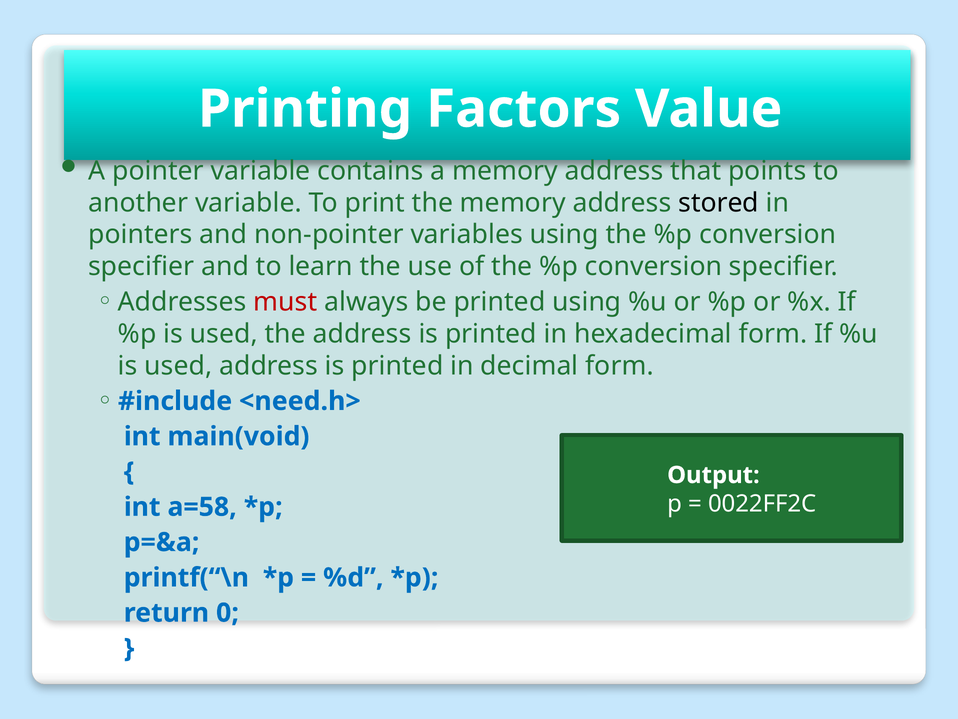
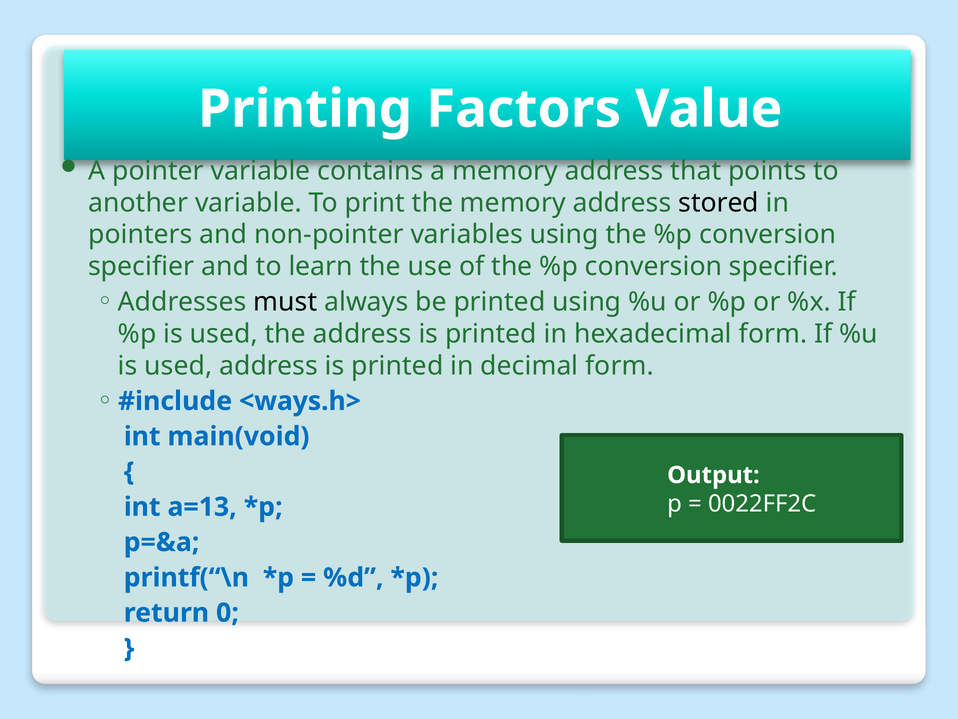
must colour: red -> black
<need.h>: <need.h> -> <ways.h>
a=58: a=58 -> a=13
